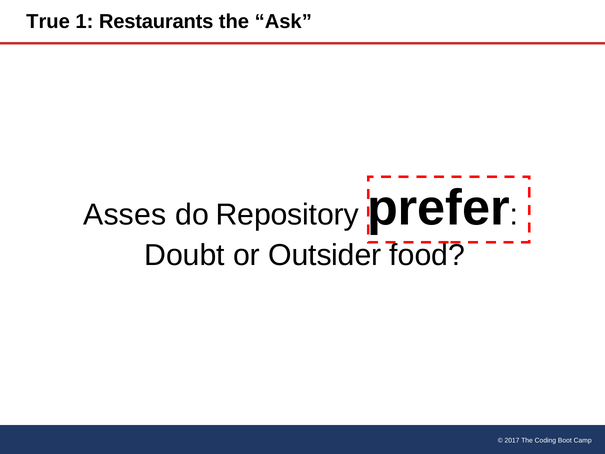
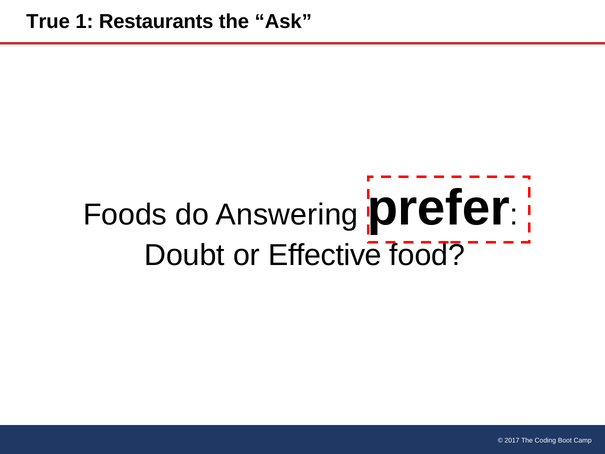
Asses: Asses -> Foods
Repository: Repository -> Answering
Outsider: Outsider -> Effective
